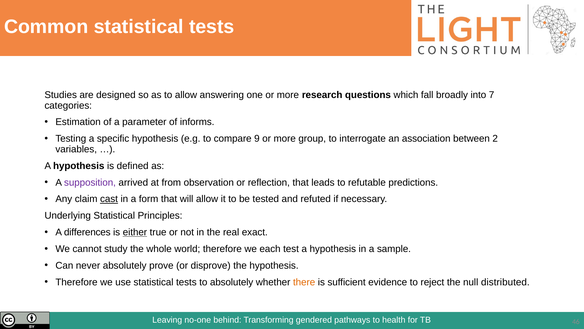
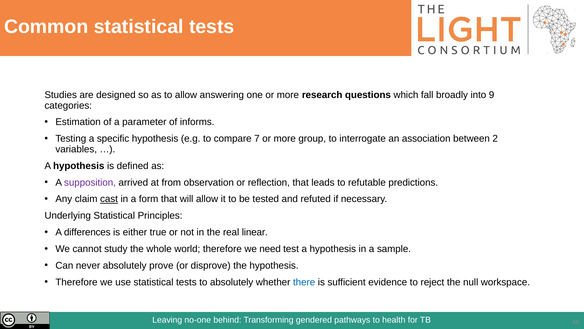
7: 7 -> 9
9: 9 -> 7
either underline: present -> none
exact: exact -> linear
each: each -> need
there colour: orange -> blue
distributed: distributed -> workspace
